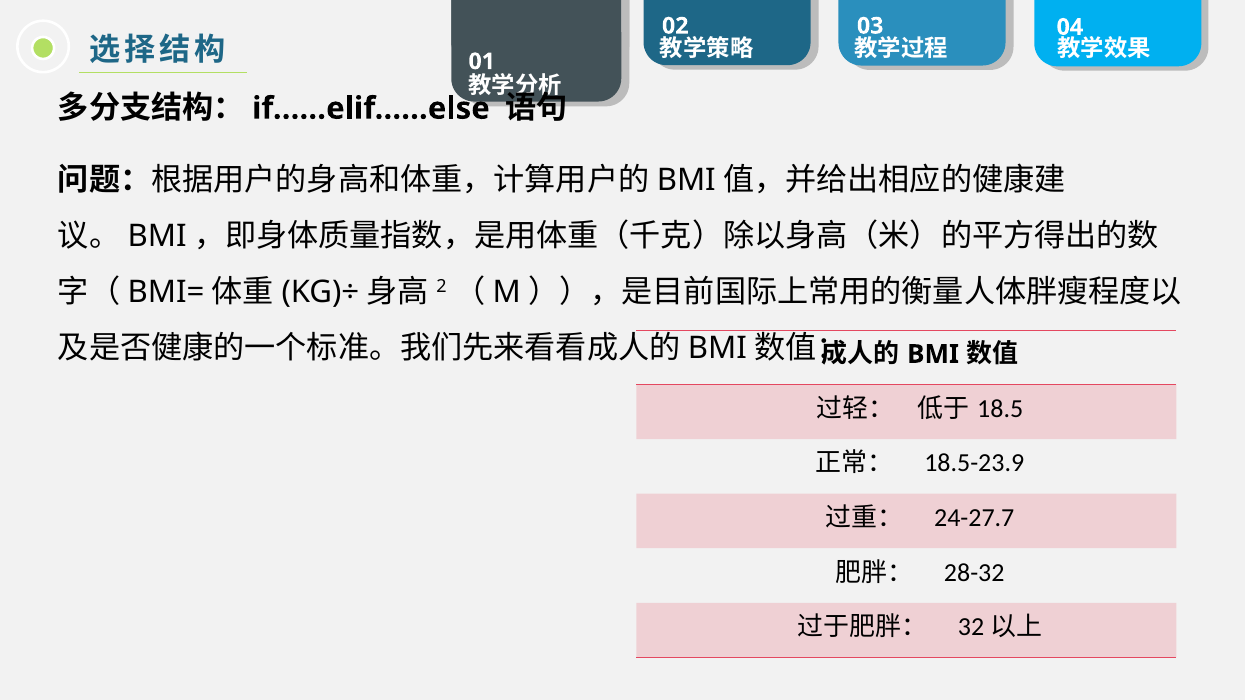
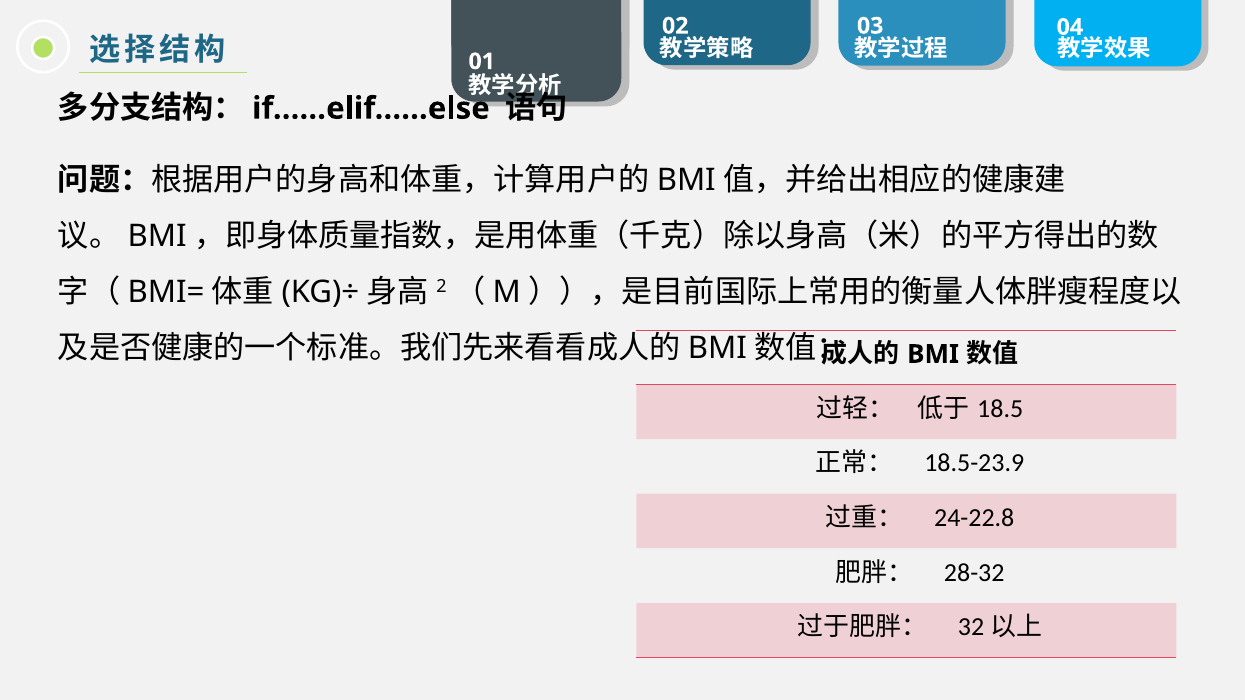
24-27.7: 24-27.7 -> 24-22.8
